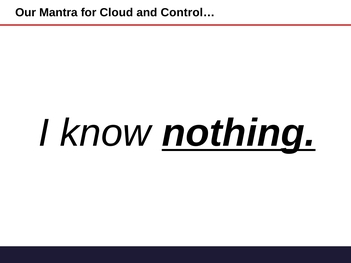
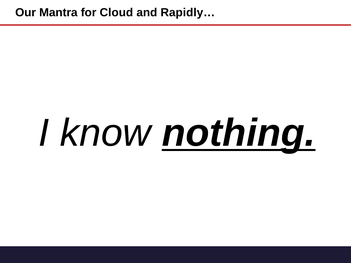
Control…: Control… -> Rapidly…
